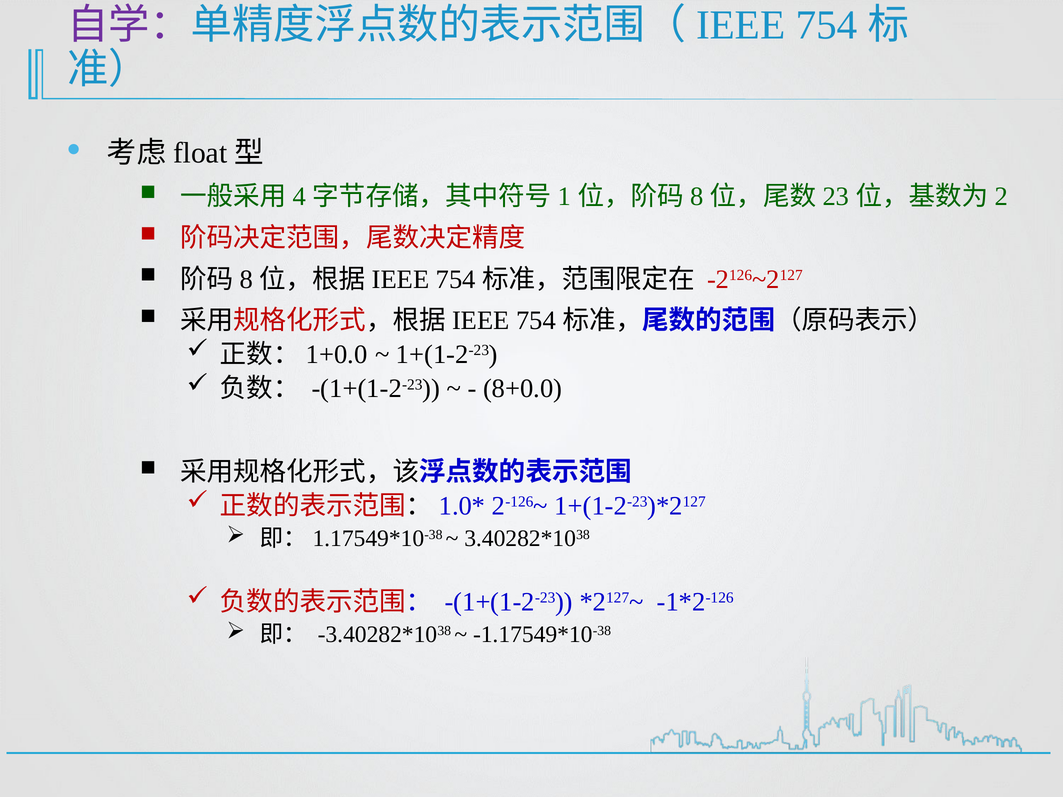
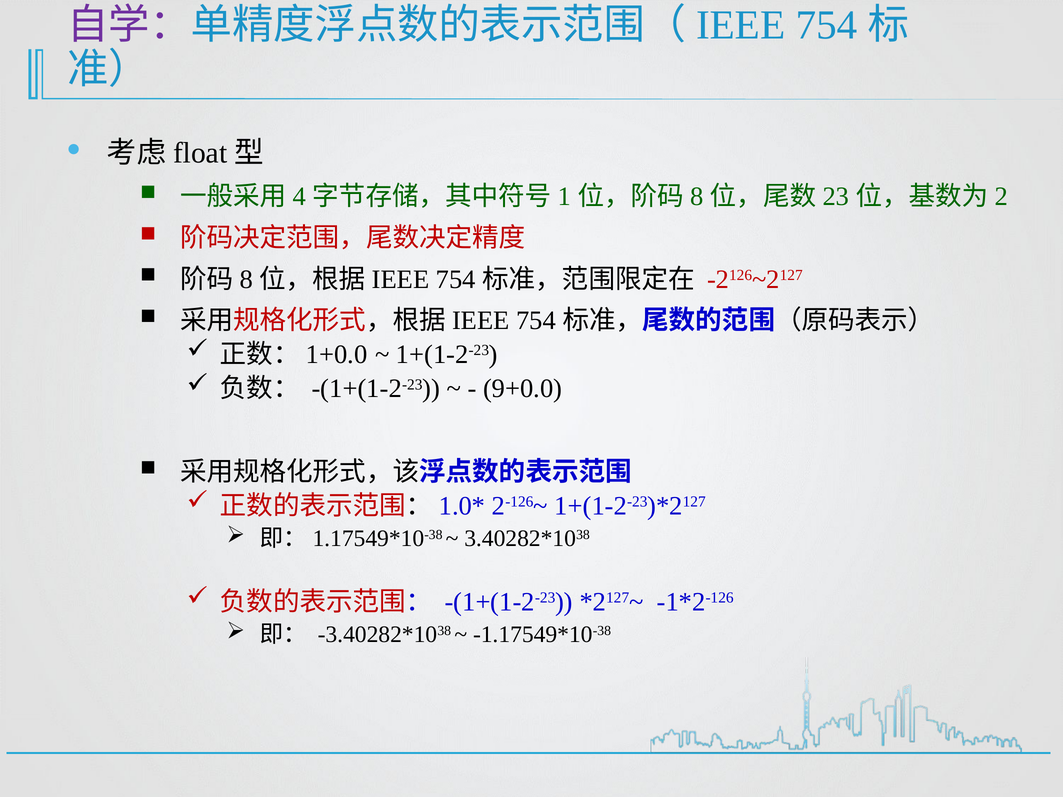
8+0.0: 8+0.0 -> 9+0.0
